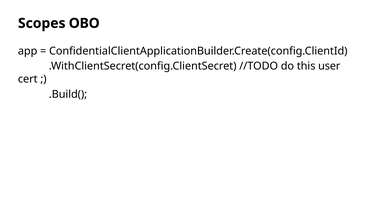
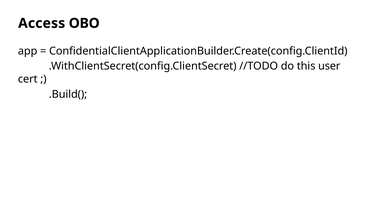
Scopes: Scopes -> Access
